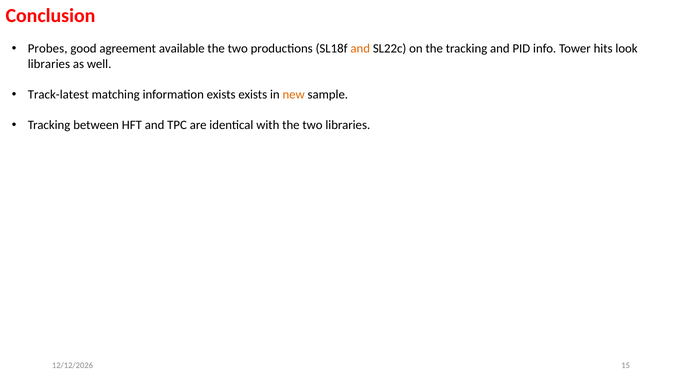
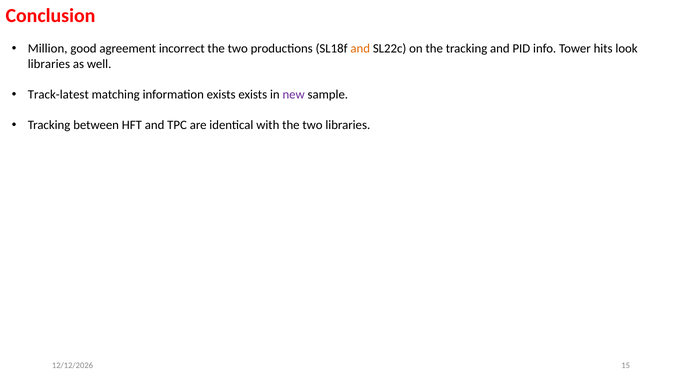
Probes: Probes -> Million
available: available -> incorrect
new colour: orange -> purple
